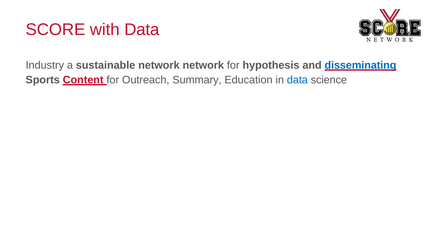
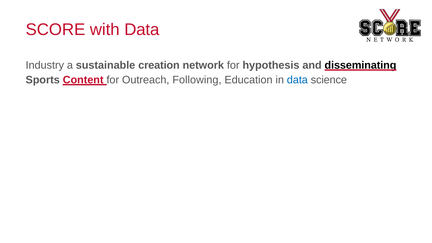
sustainable network: network -> creation
disseminating colour: blue -> black
Summary: Summary -> Following
